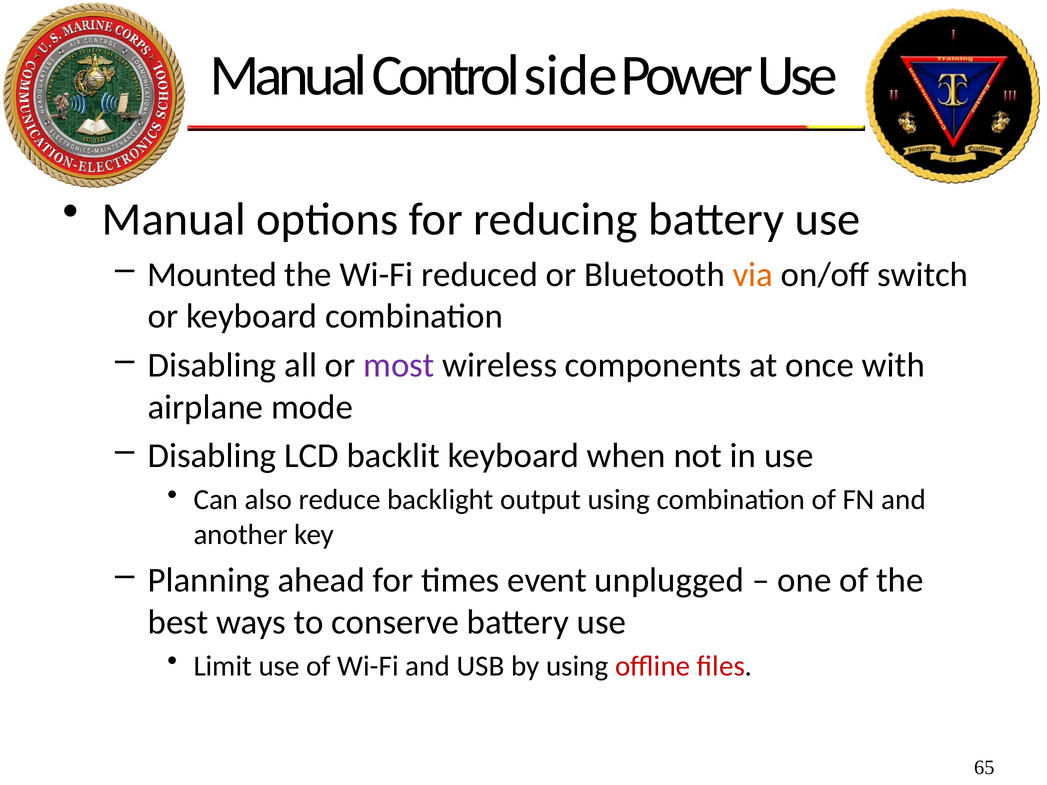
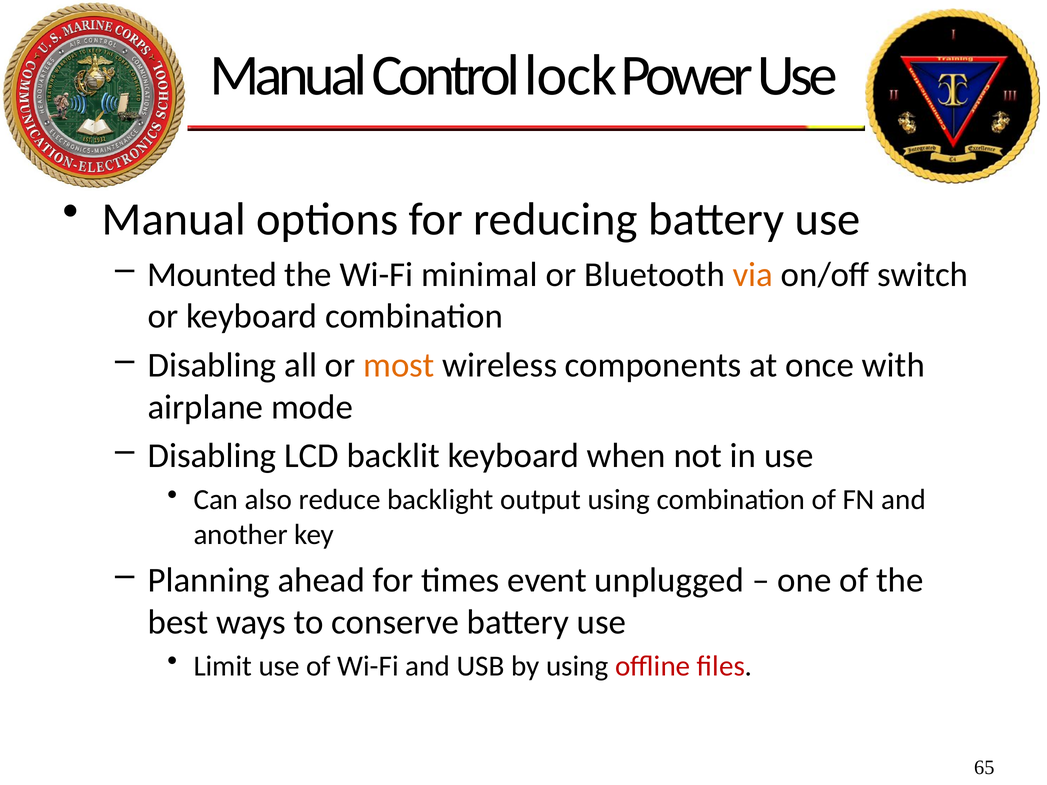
side: side -> lock
reduced: reduced -> minimal
most colour: purple -> orange
